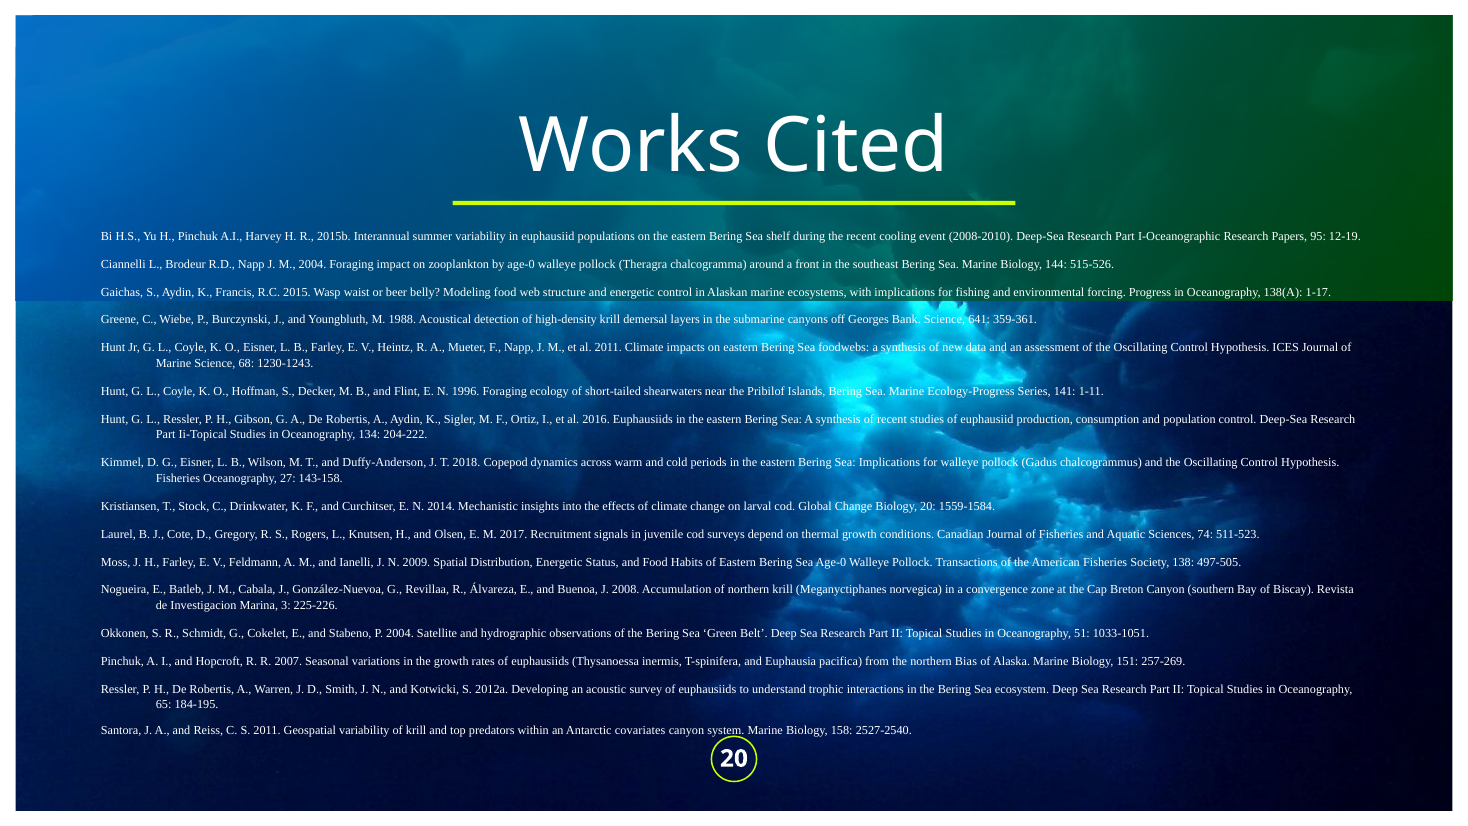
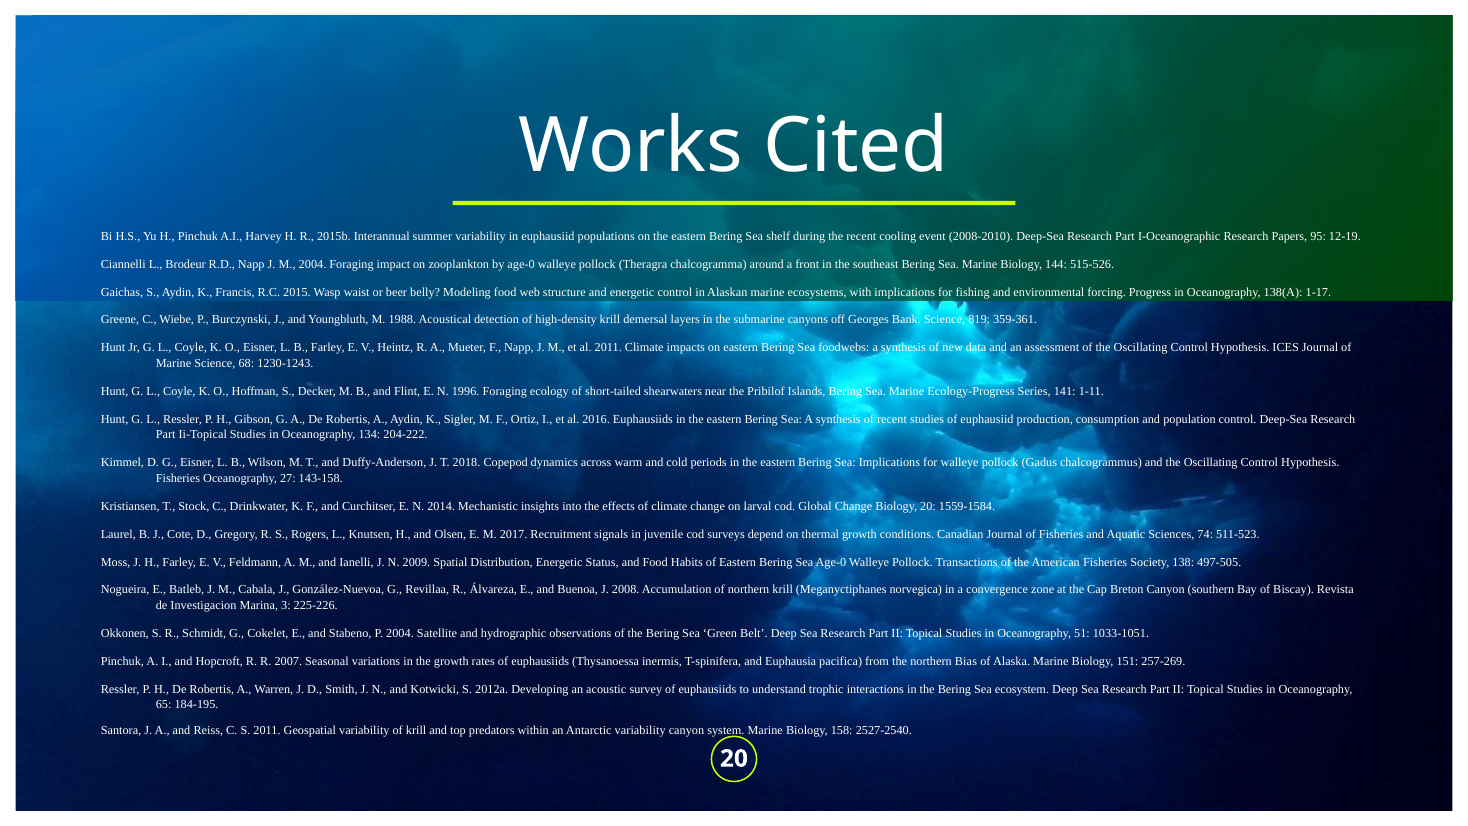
641: 641 -> 819
Antarctic covariates: covariates -> variability
